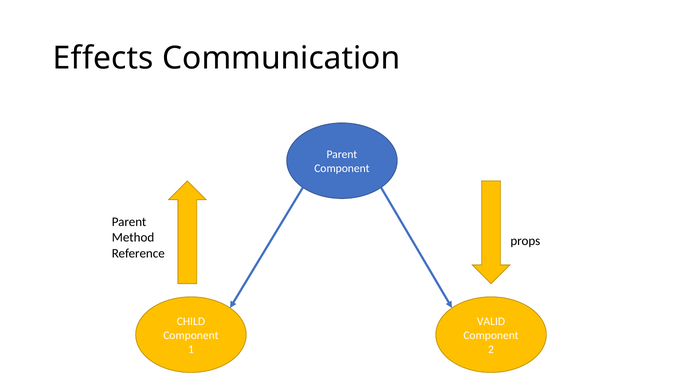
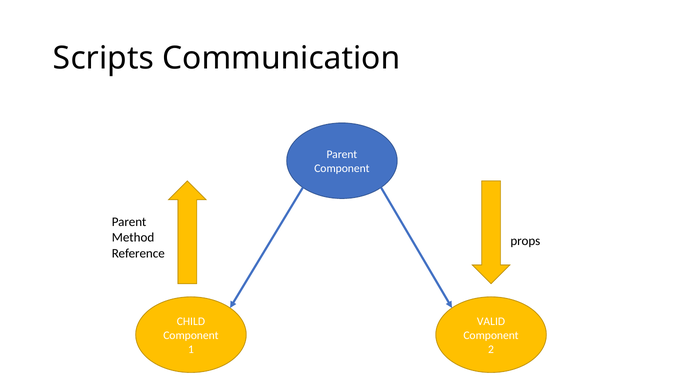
Effects: Effects -> Scripts
